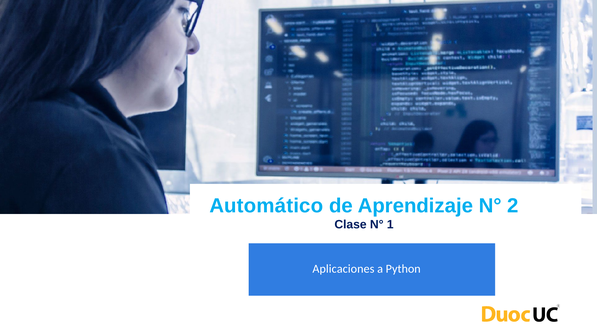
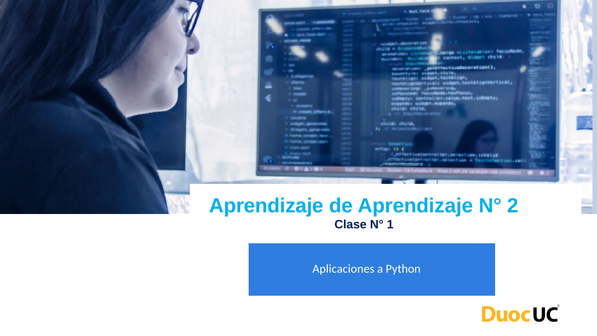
Automático at (266, 206): Automático -> Aprendizaje
